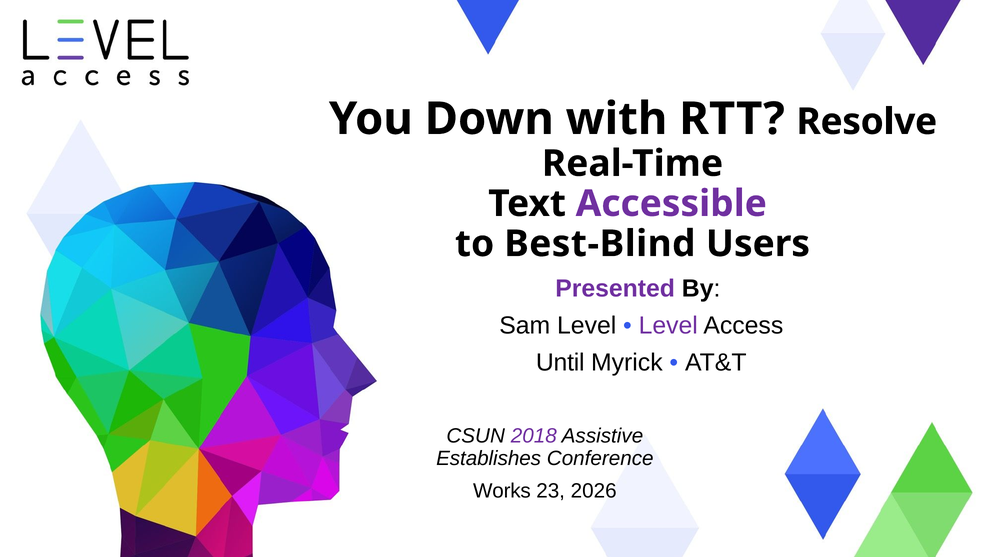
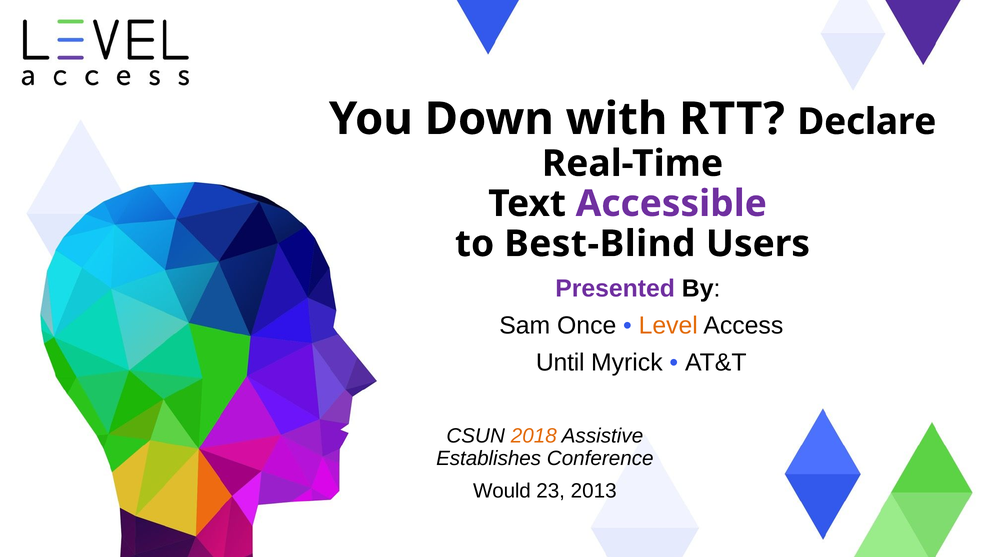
Resolve: Resolve -> Declare
Sam Level: Level -> Once
Level at (668, 326) colour: purple -> orange
2018 colour: purple -> orange
Works: Works -> Would
2026: 2026 -> 2013
